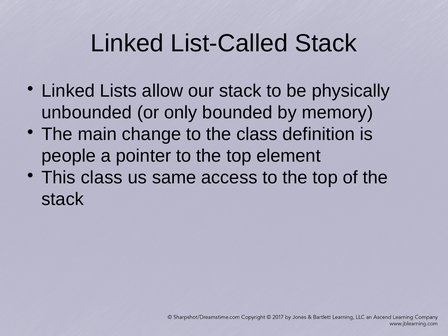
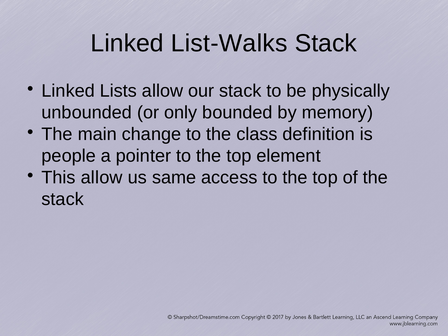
List-Called: List-Called -> List-Walks
This class: class -> allow
